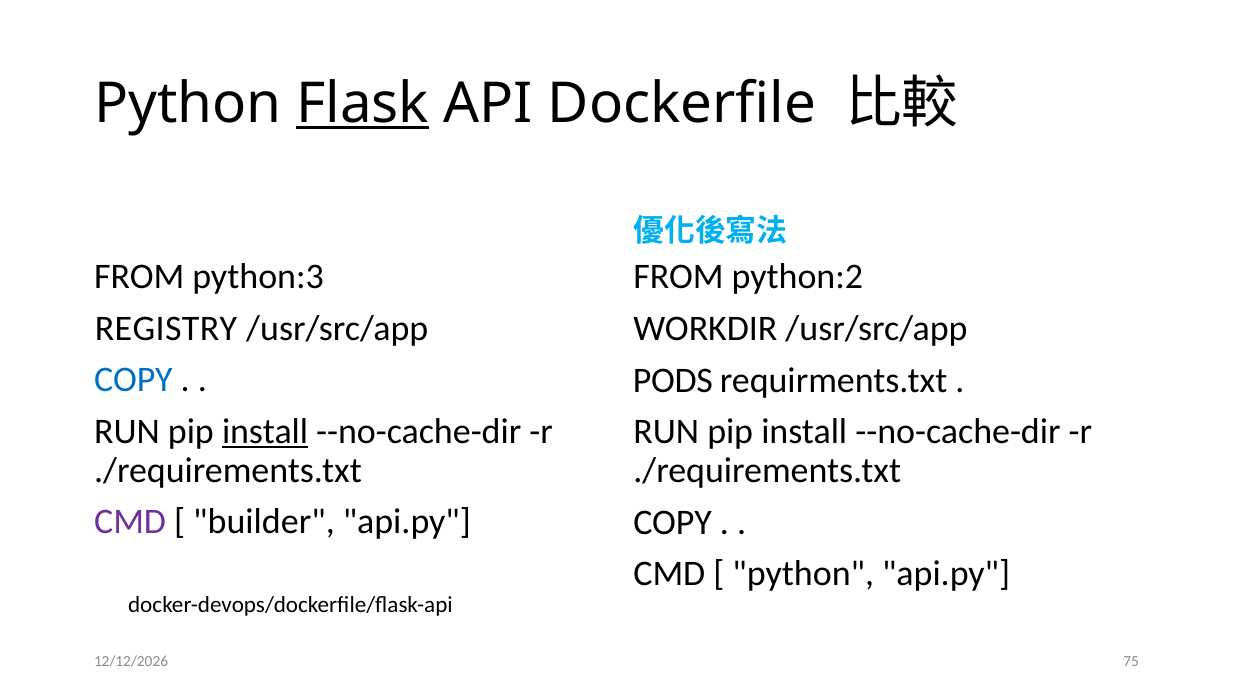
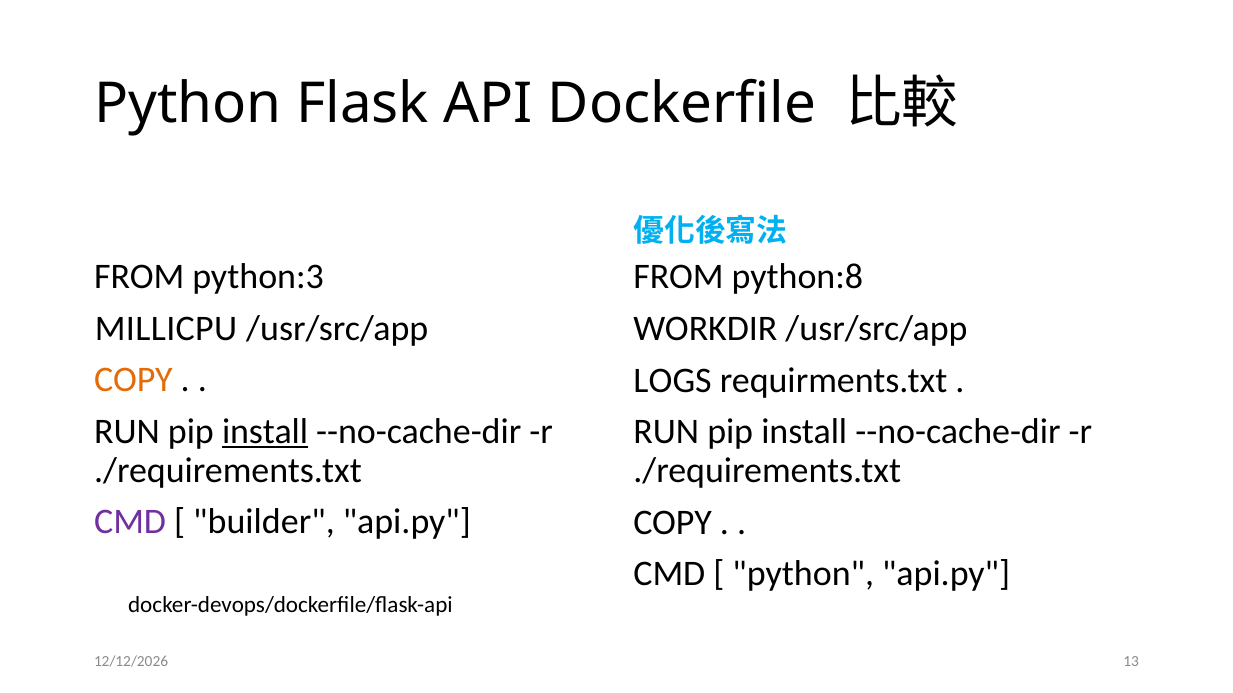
Flask underline: present -> none
python:2: python:2 -> python:8
REGISTRY: REGISTRY -> MILLICPU
COPY at (133, 380) colour: blue -> orange
PODS: PODS -> LOGS
75: 75 -> 13
